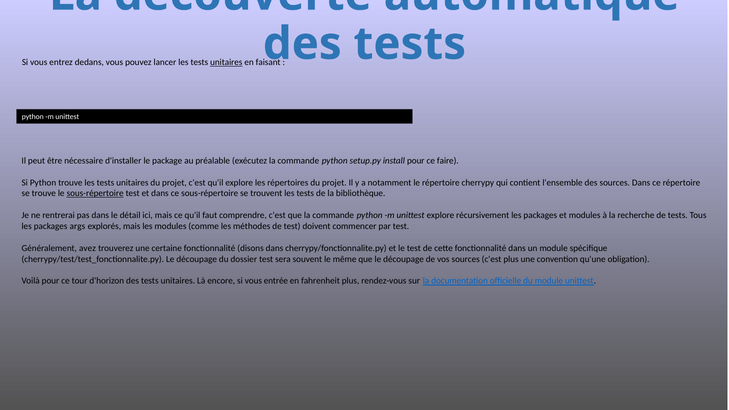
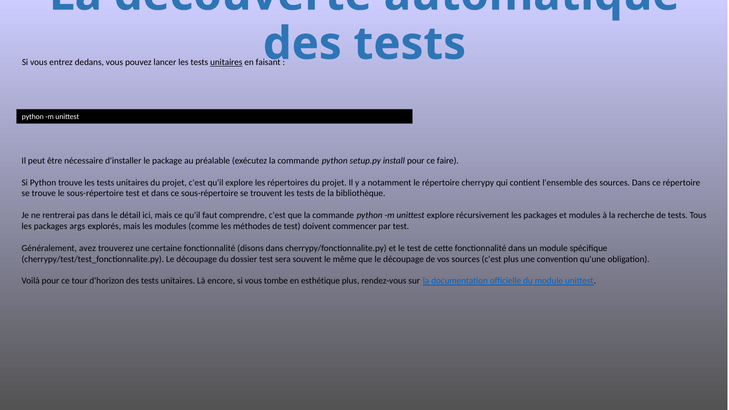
sous-répertoire at (95, 193) underline: present -> none
entrée: entrée -> tombe
fahrenheit: fahrenheit -> esthétique
